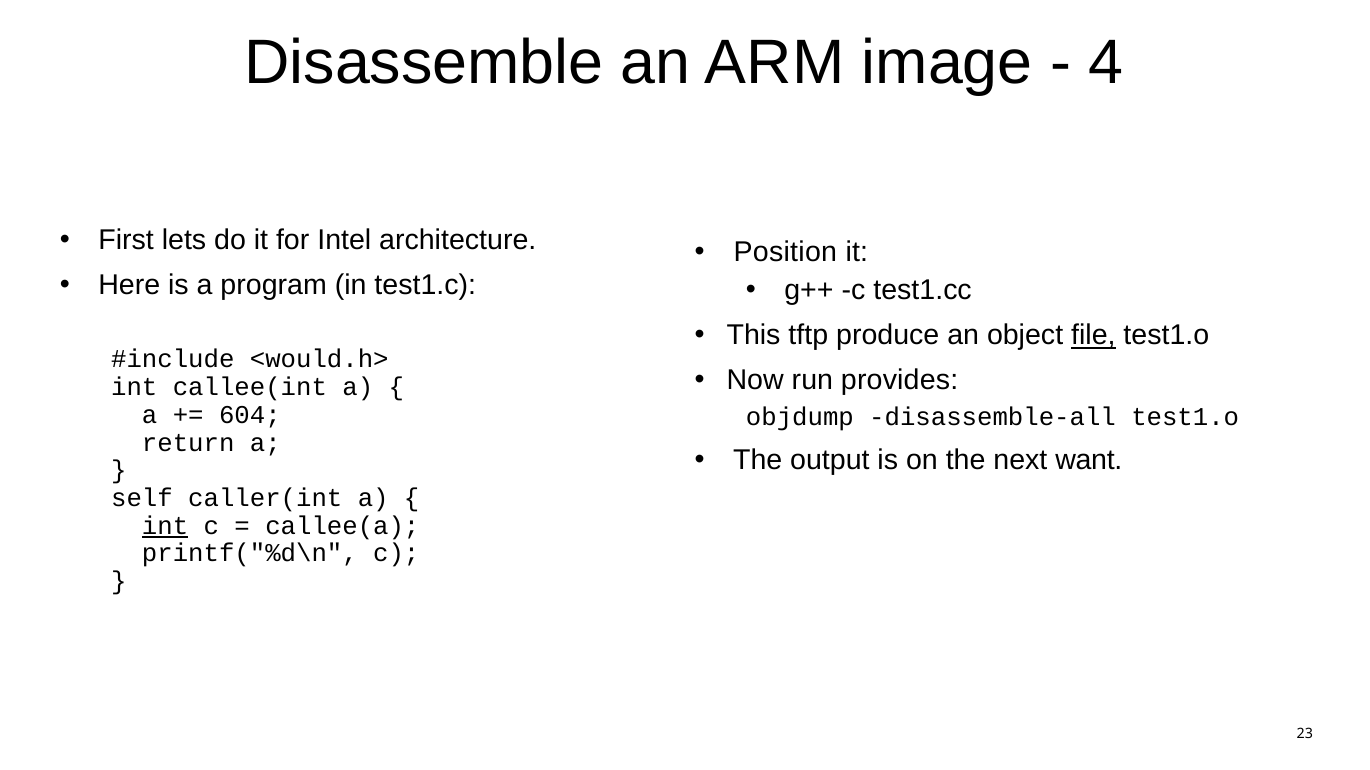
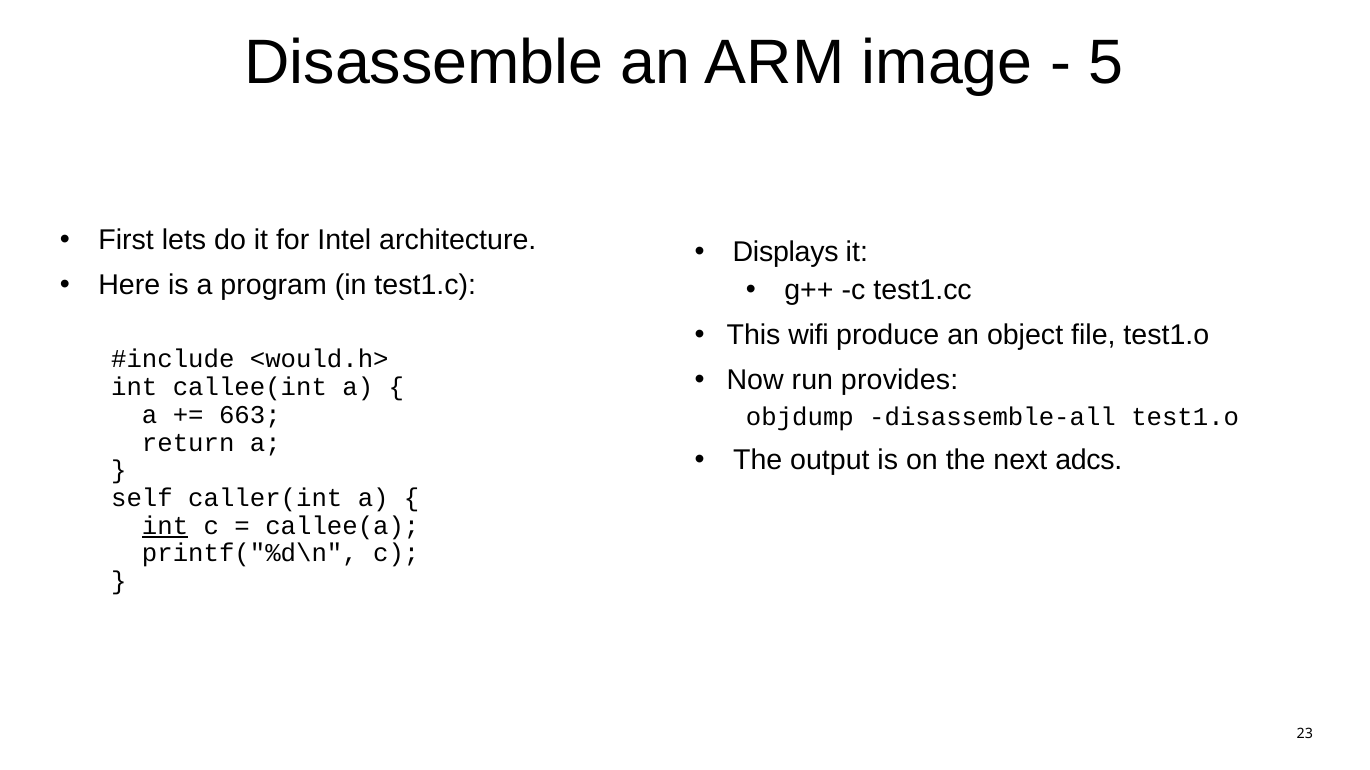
4: 4 -> 5
Position: Position -> Displays
tftp: tftp -> wifi
file underline: present -> none
604: 604 -> 663
want: want -> adcs
